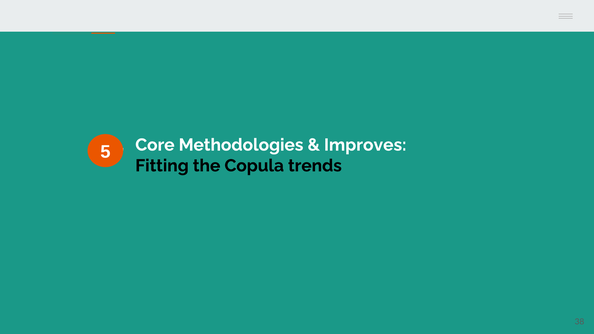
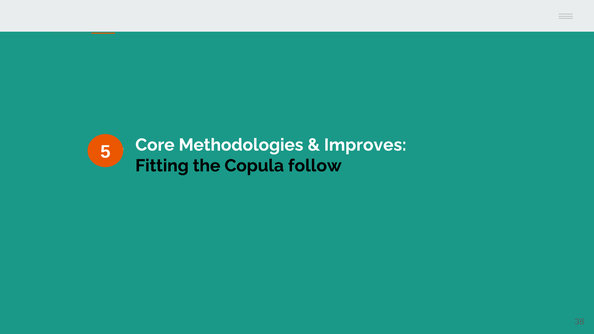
trends: trends -> follow
